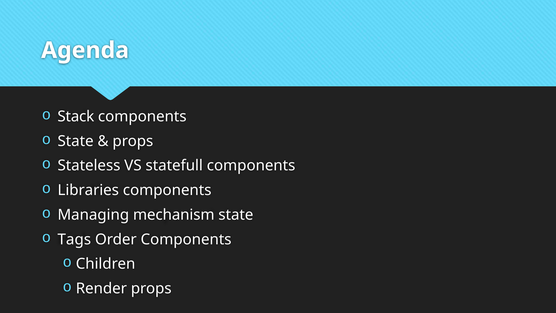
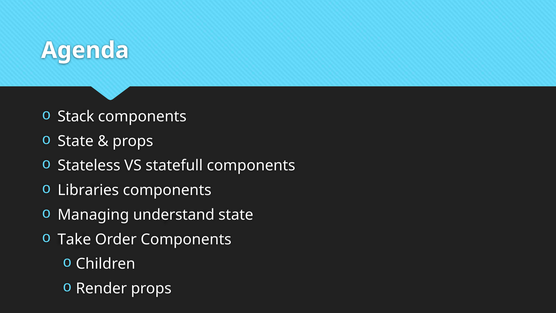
mechanism: mechanism -> understand
Tags: Tags -> Take
